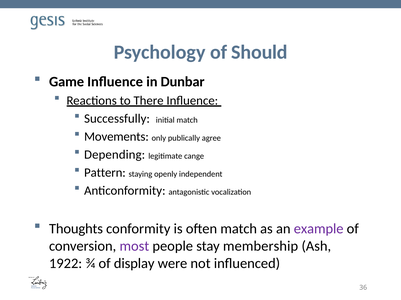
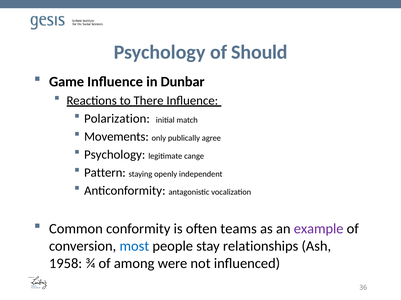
Successfully: Successfully -> Polarization
Depending at (115, 155): Depending -> Psychology
Thoughts: Thoughts -> Common
often match: match -> teams
most colour: purple -> blue
membership: membership -> relationships
1922: 1922 -> 1958
display: display -> among
